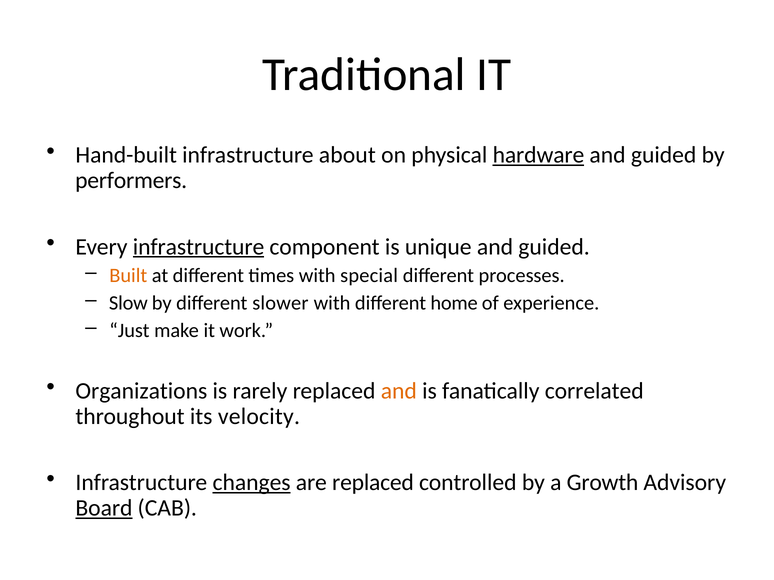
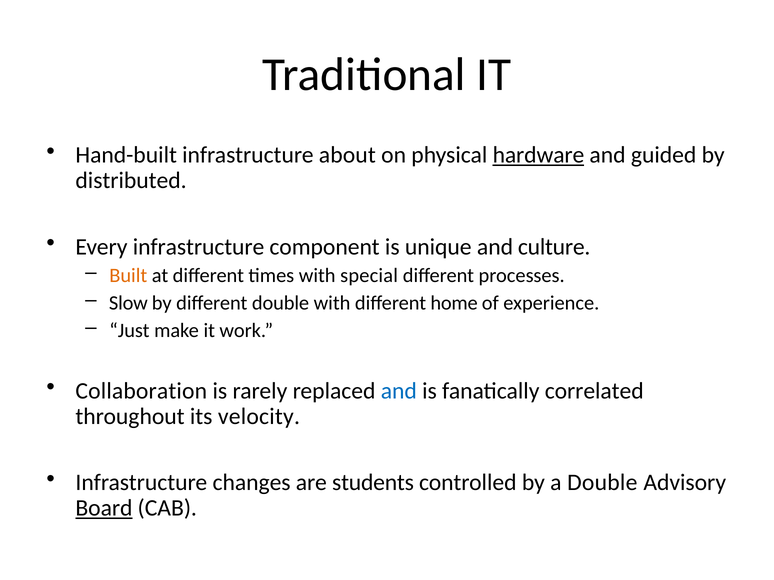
performers: performers -> distributed
infrastructure at (199, 247) underline: present -> none
unique and guided: guided -> culture
different slower: slower -> double
Organizations: Organizations -> Collaboration
and at (399, 391) colour: orange -> blue
changes underline: present -> none
are replaced: replaced -> students
a Growth: Growth -> Double
